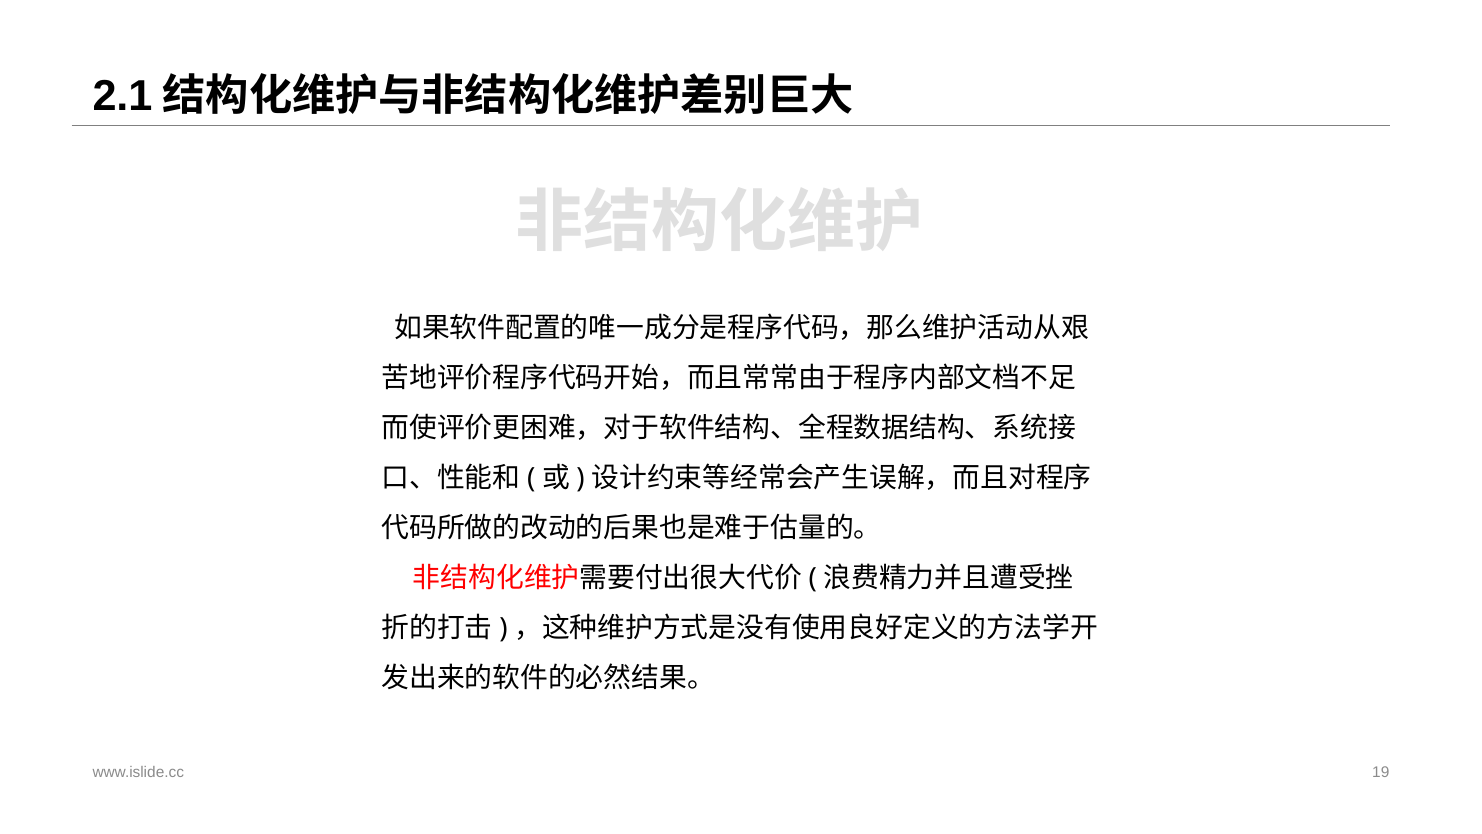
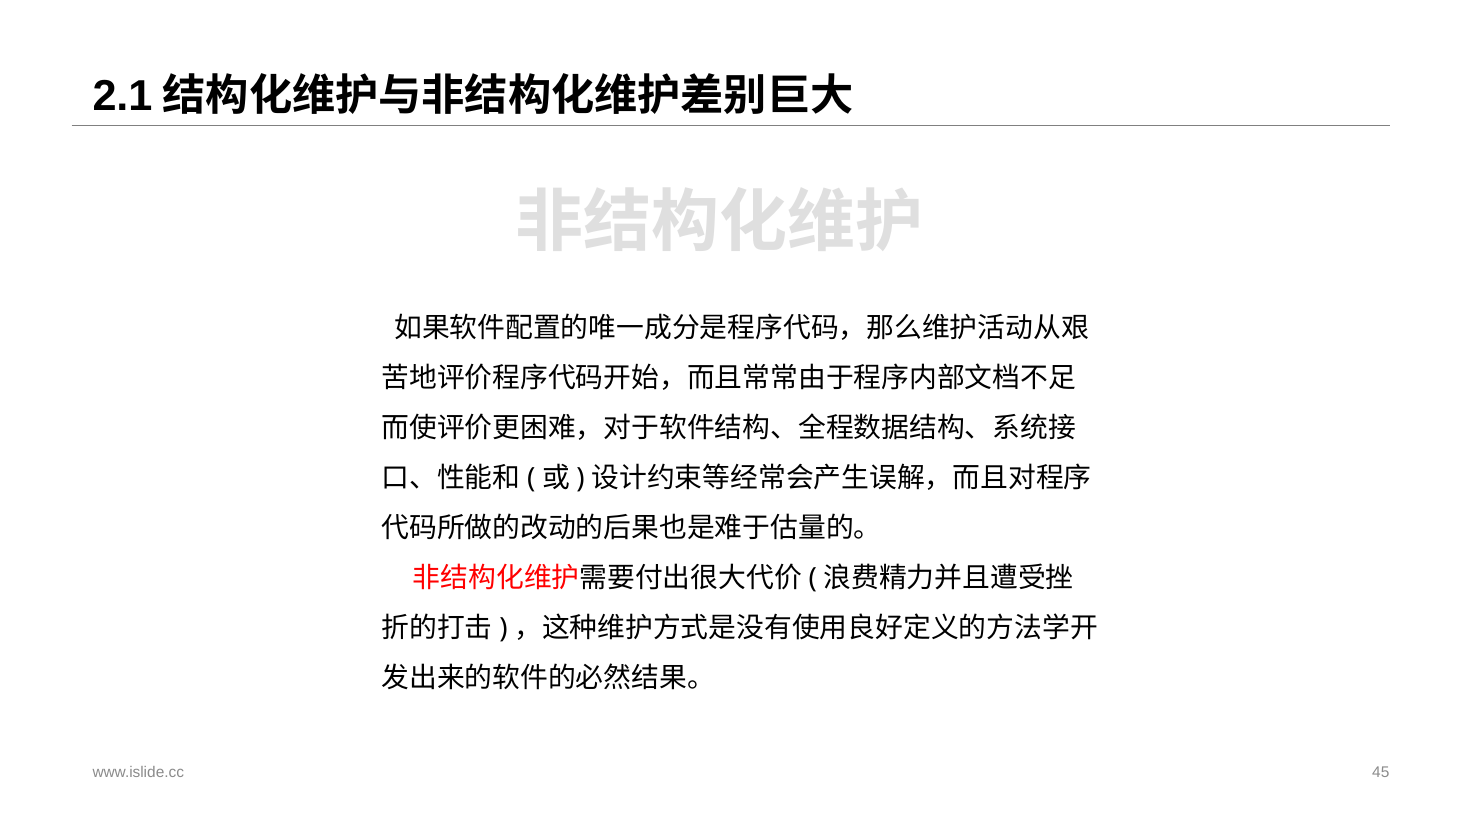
19: 19 -> 45
